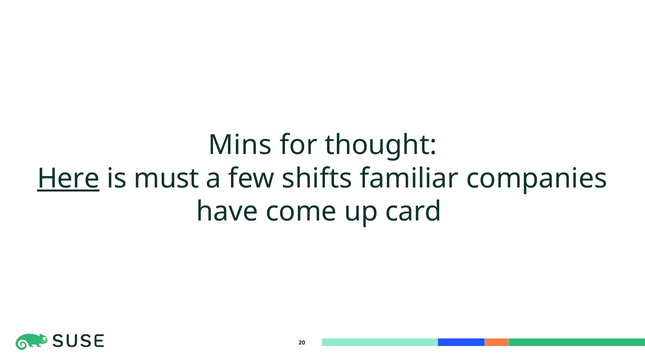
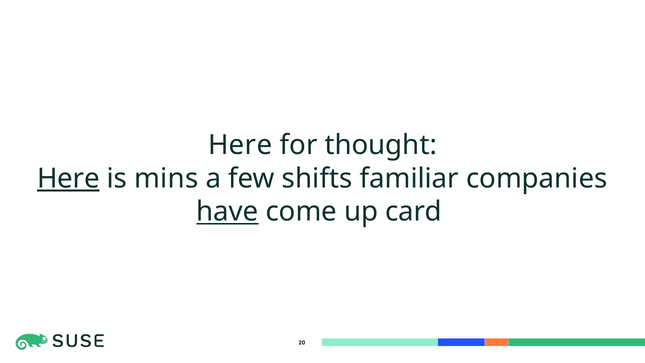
Mins at (240, 145): Mins -> Here
must: must -> mins
have underline: none -> present
